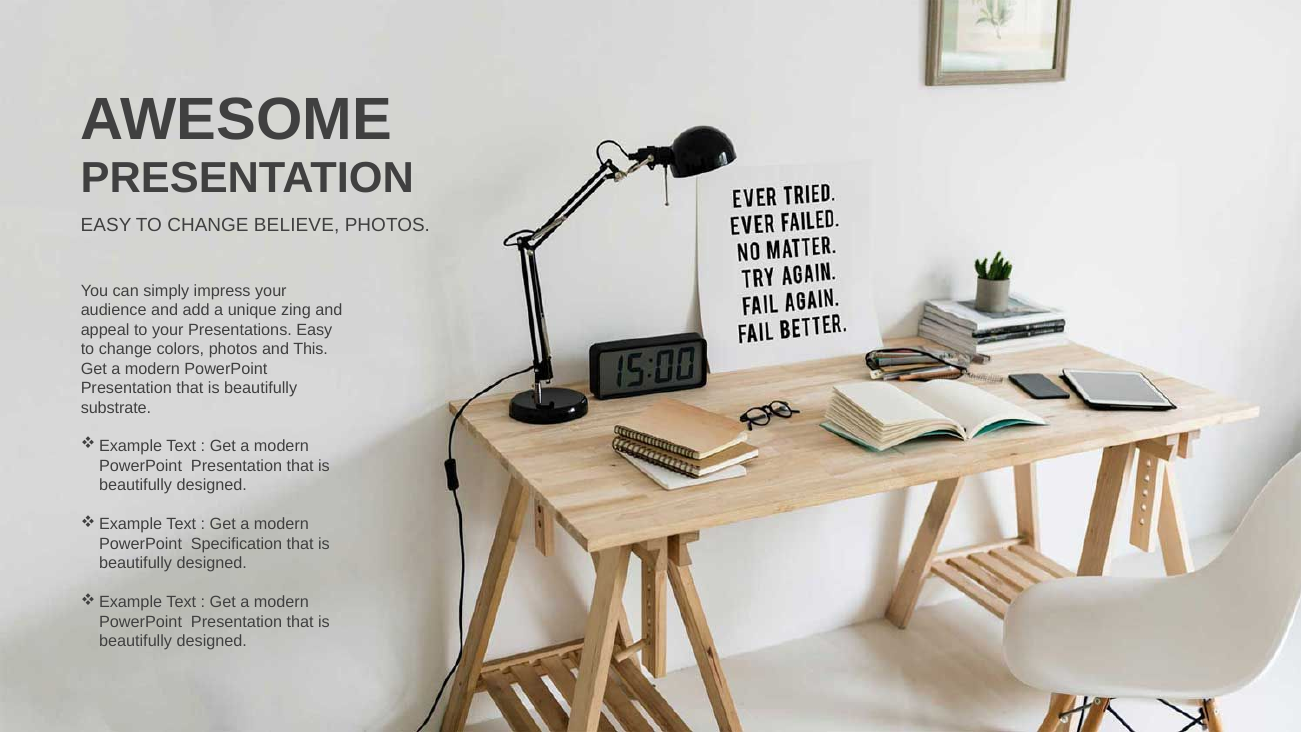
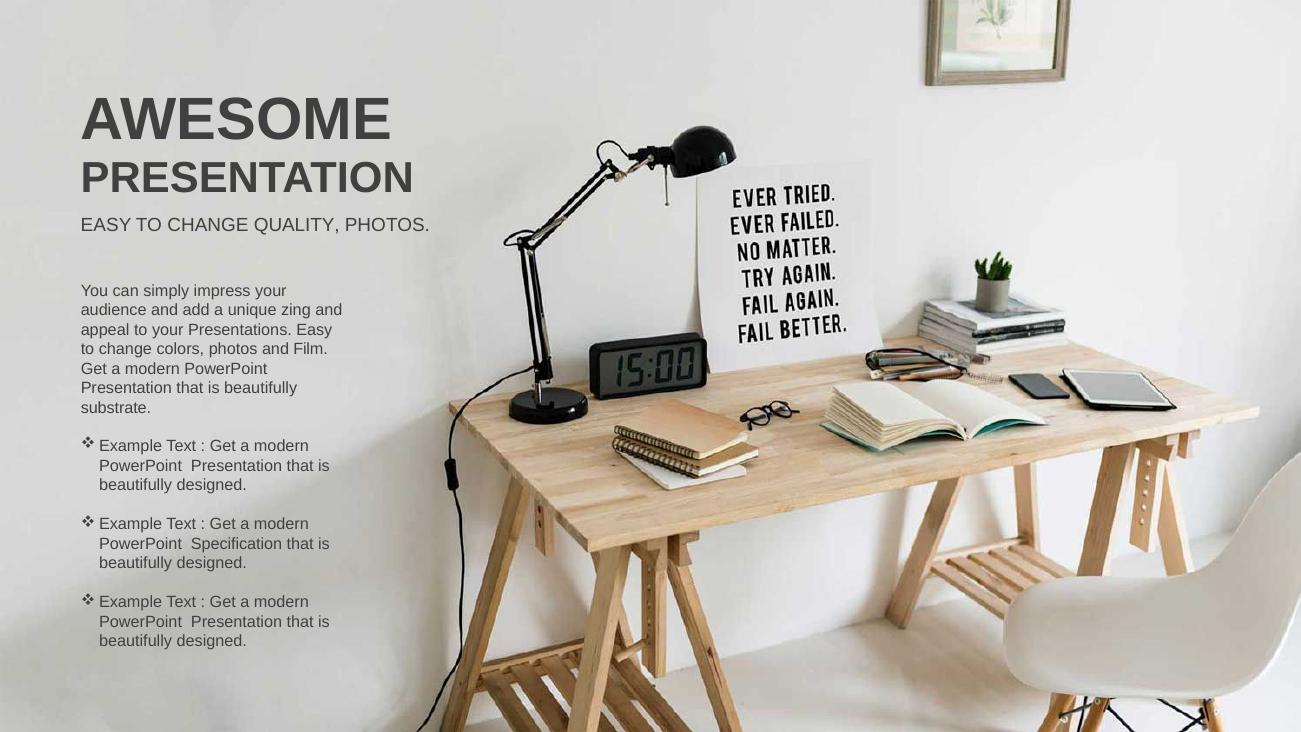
BELIEVE: BELIEVE -> QUALITY
This: This -> Film
